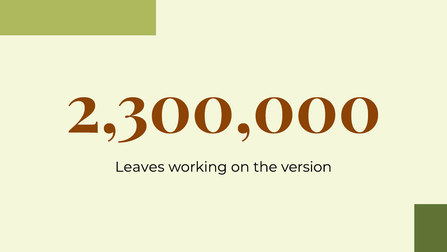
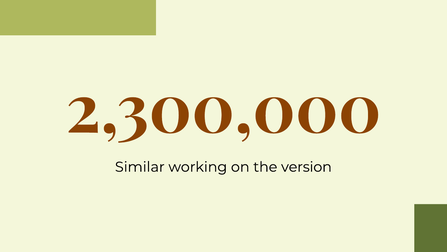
Leaves: Leaves -> Similar
